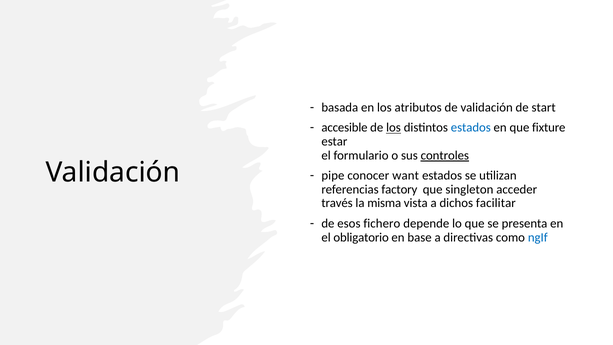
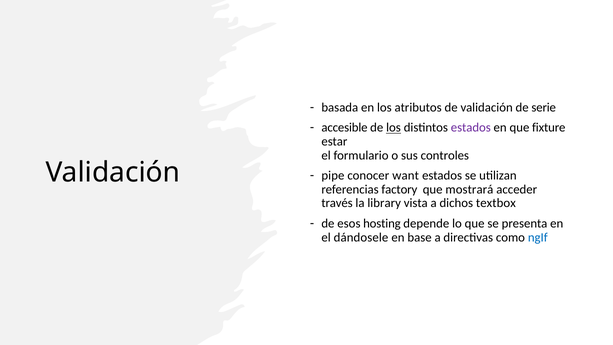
start: start -> serie
estados at (471, 128) colour: blue -> purple
controles underline: present -> none
singleton: singleton -> mostrará
misma: misma -> library
facilitar: facilitar -> textbox
fichero: fichero -> hosting
obligatorio: obligatorio -> dándosele
